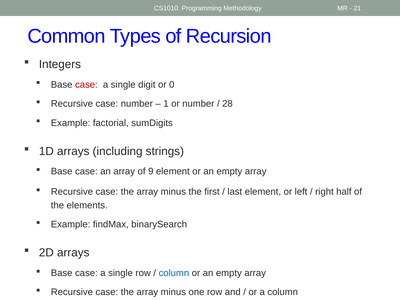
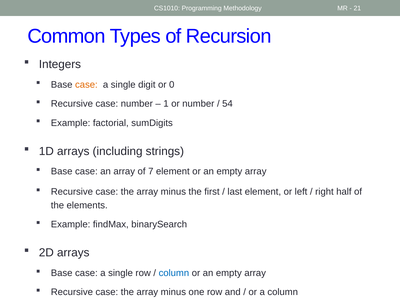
case at (86, 85) colour: red -> orange
28: 28 -> 54
9: 9 -> 7
